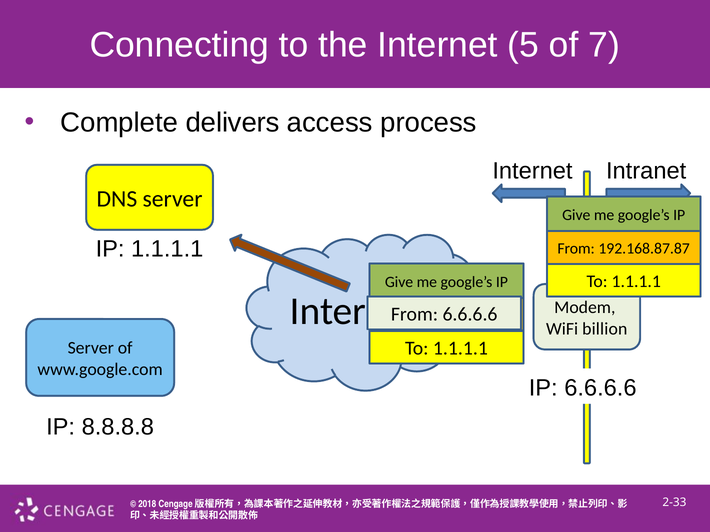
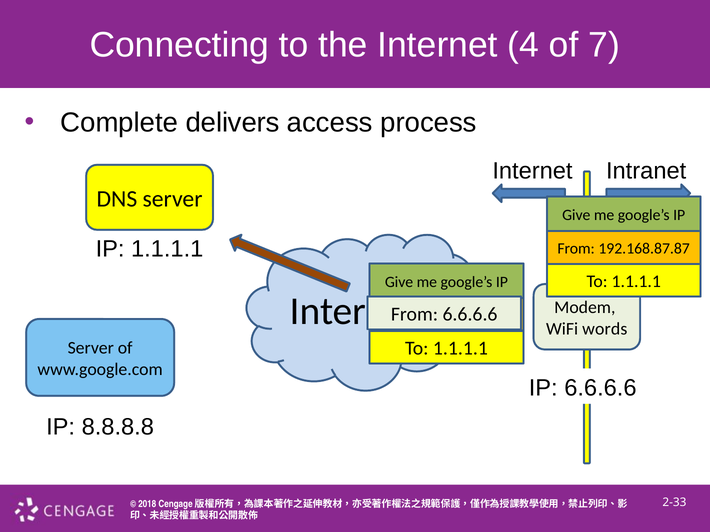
5: 5 -> 4
billion: billion -> words
